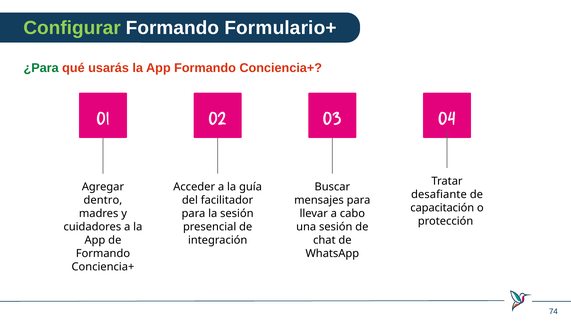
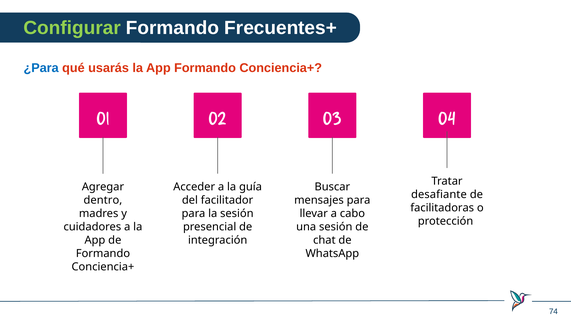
Formulario+: Formulario+ -> Frecuentes+
¿Para colour: green -> blue
capacitación: capacitación -> facilitadoras
